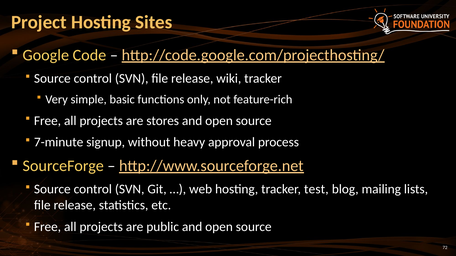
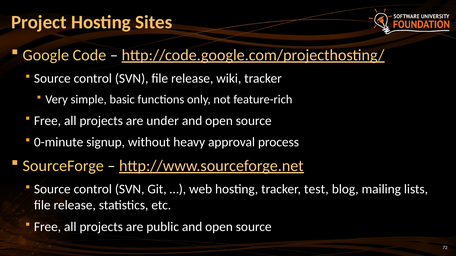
stores: stores -> under
7-minute: 7-minute -> 0-minute
